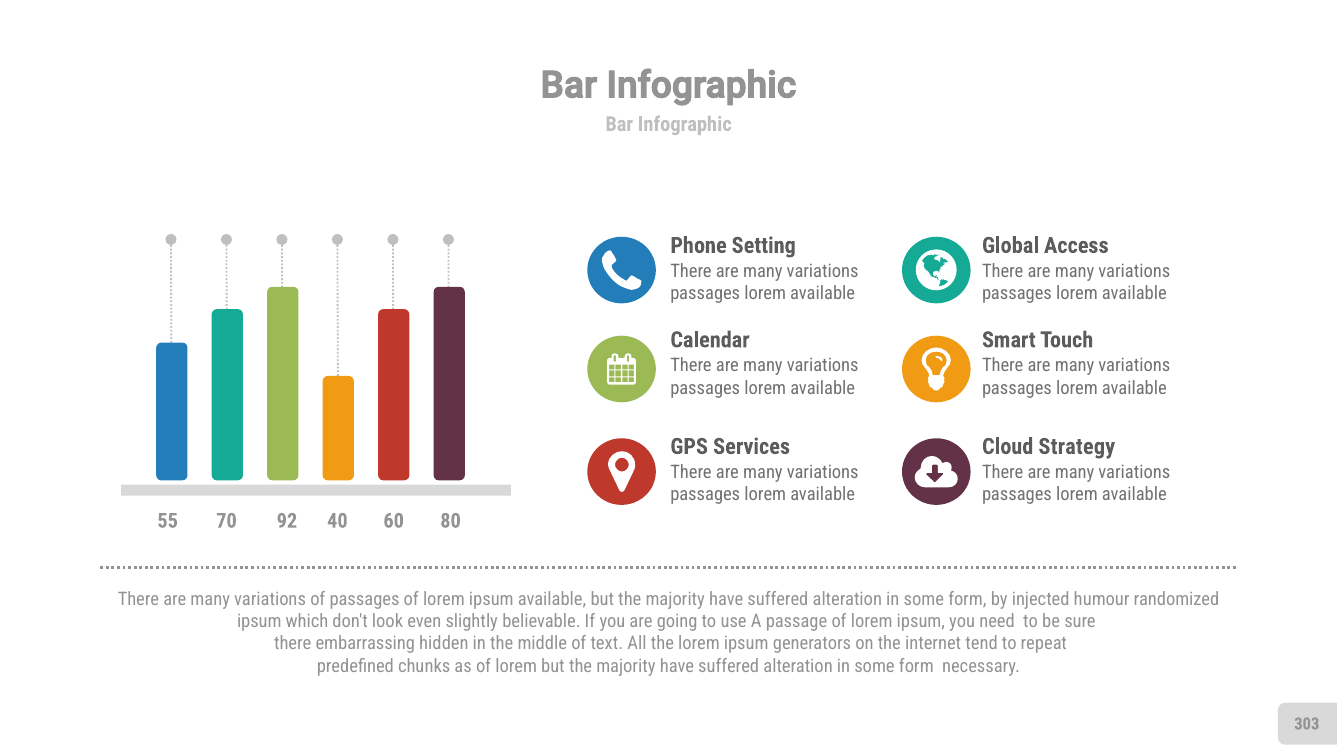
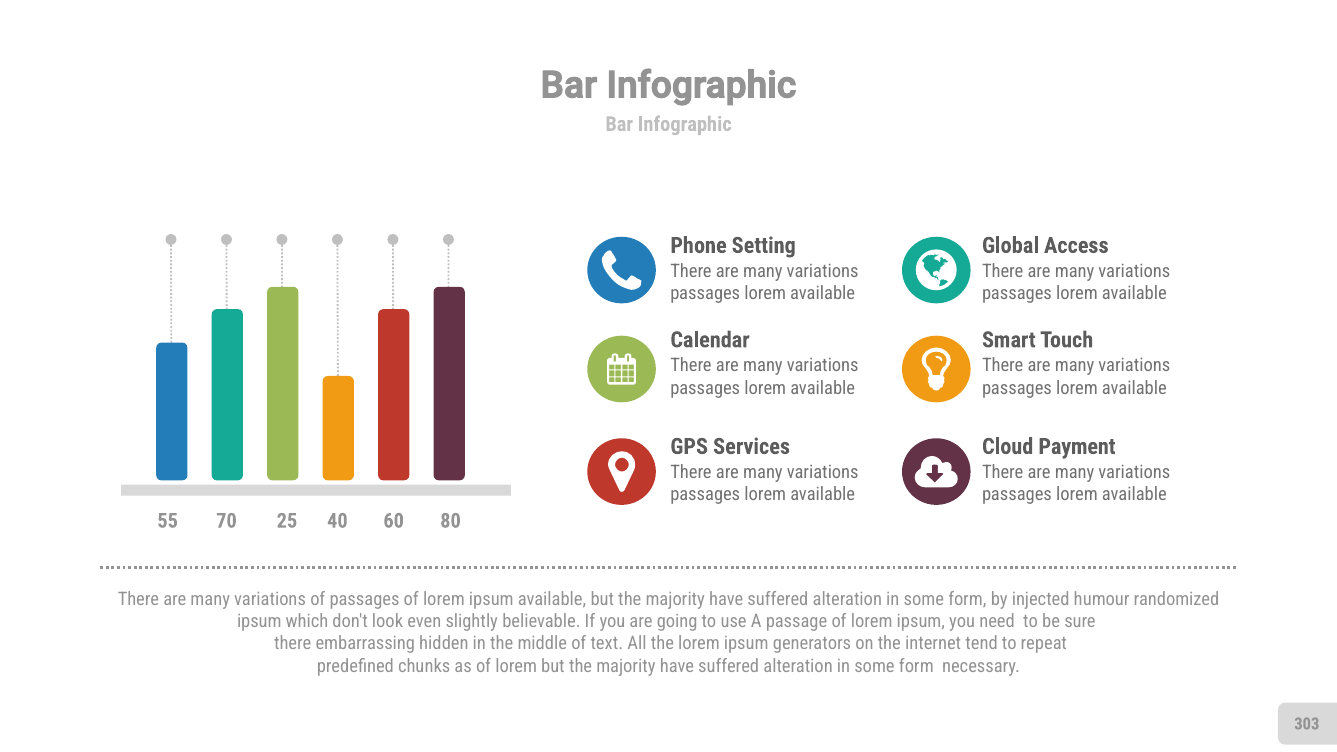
Strategy: Strategy -> Payment
92: 92 -> 25
